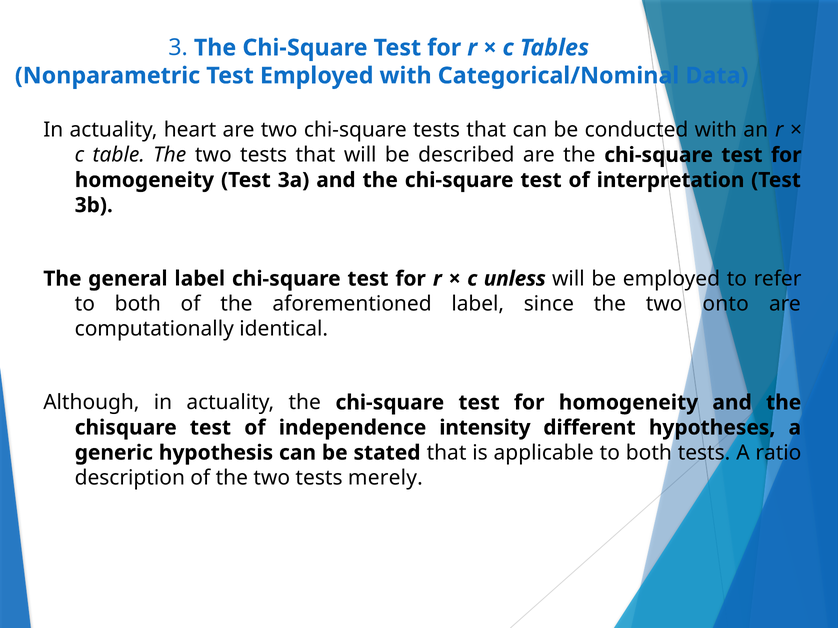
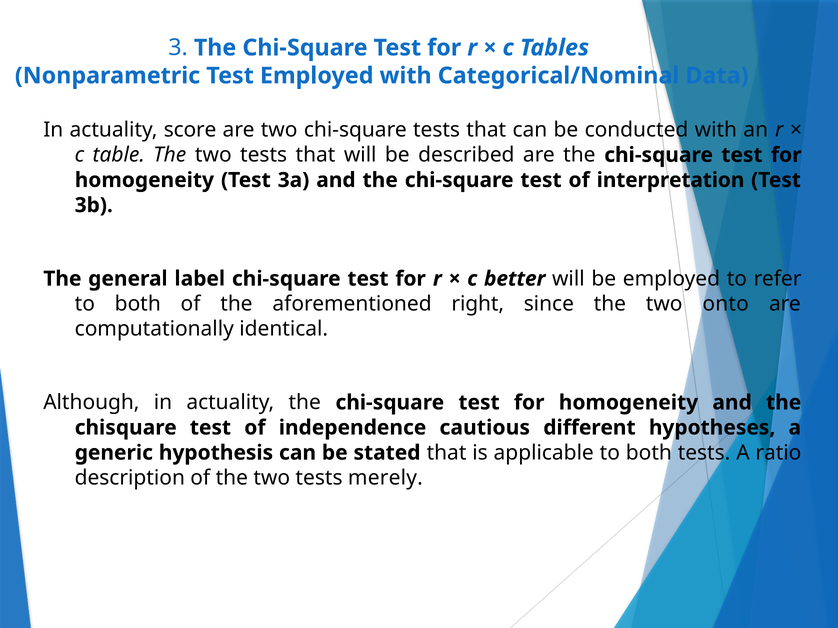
heart: heart -> score
unless: unless -> better
aforementioned label: label -> right
intensity: intensity -> cautious
